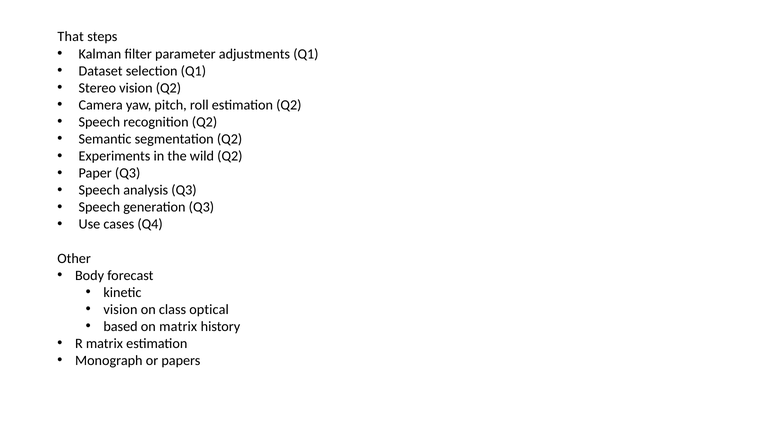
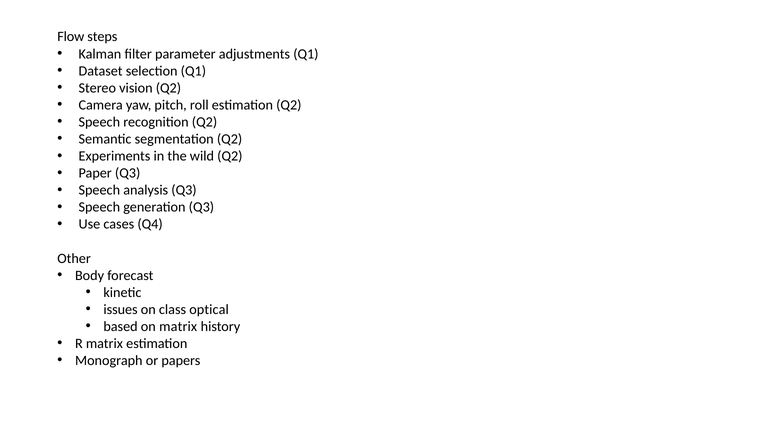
That: That -> Flow
vision at (120, 309): vision -> issues
